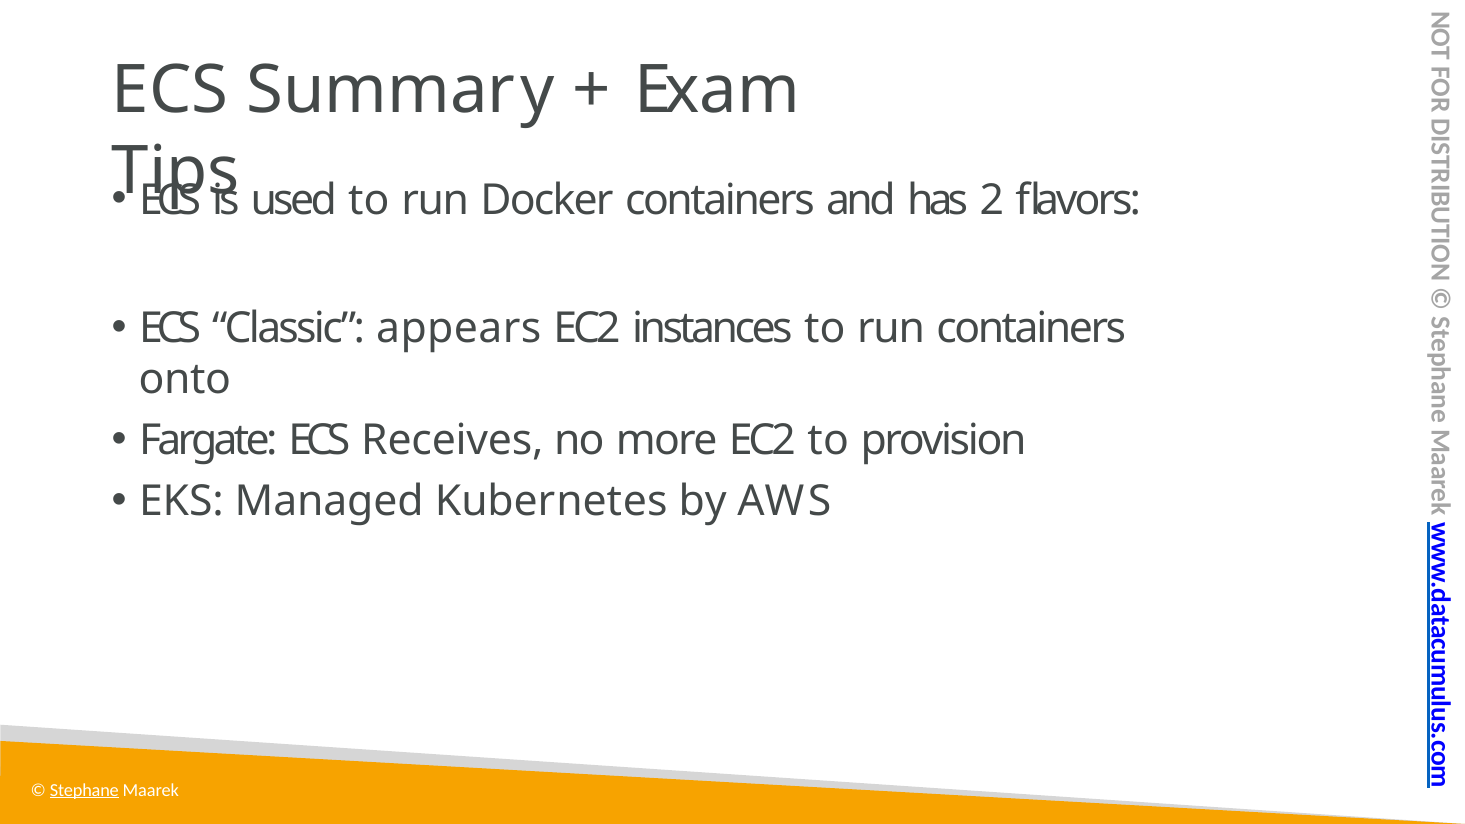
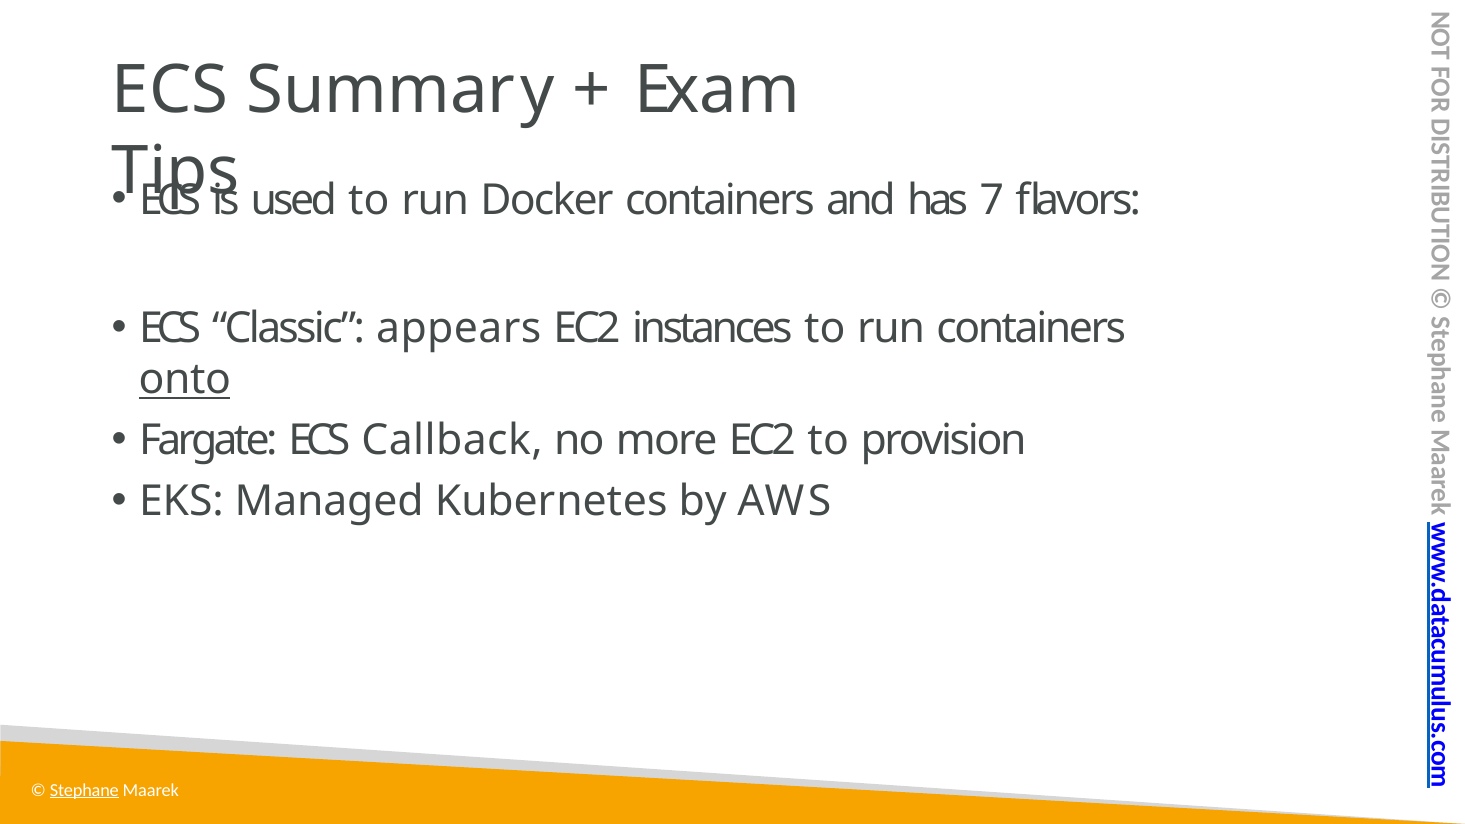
2: 2 -> 7
onto underline: none -> present
Receives: Receives -> Callback
